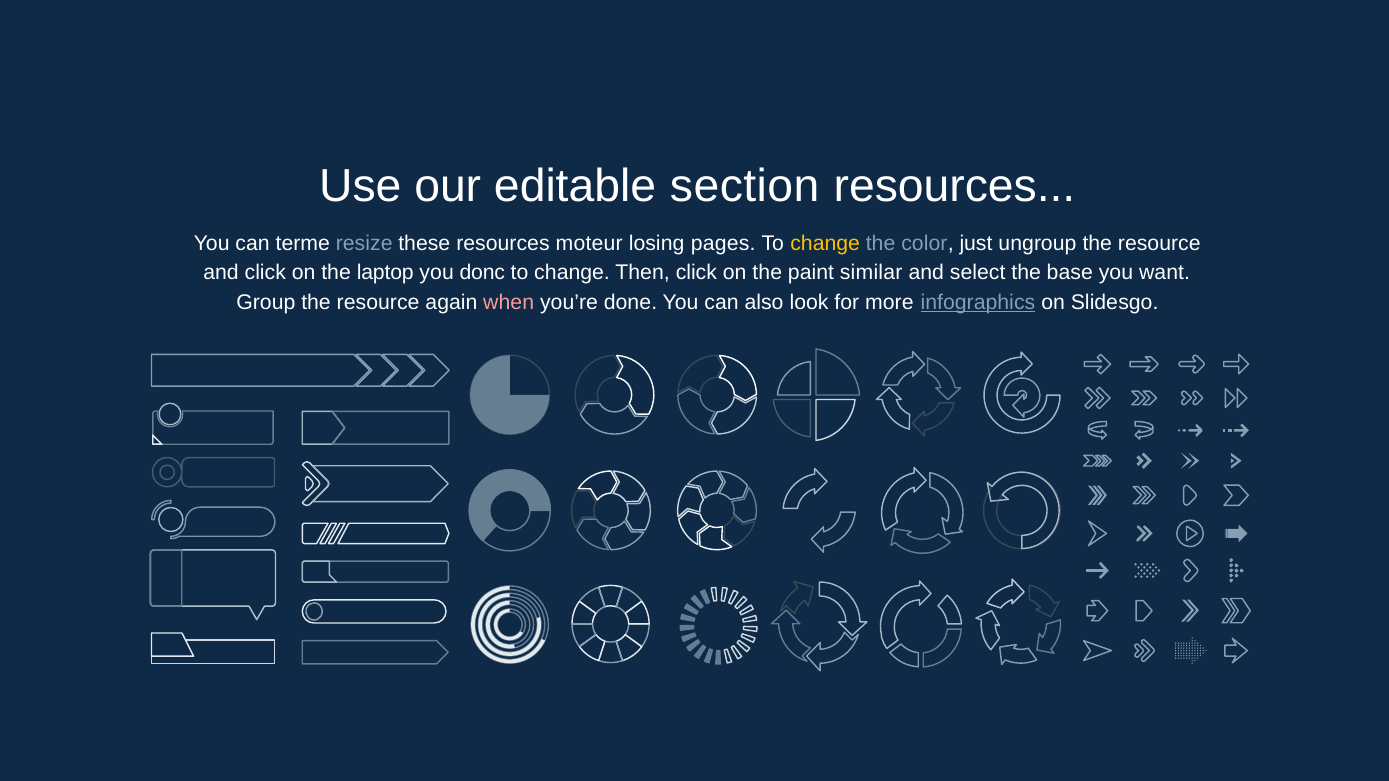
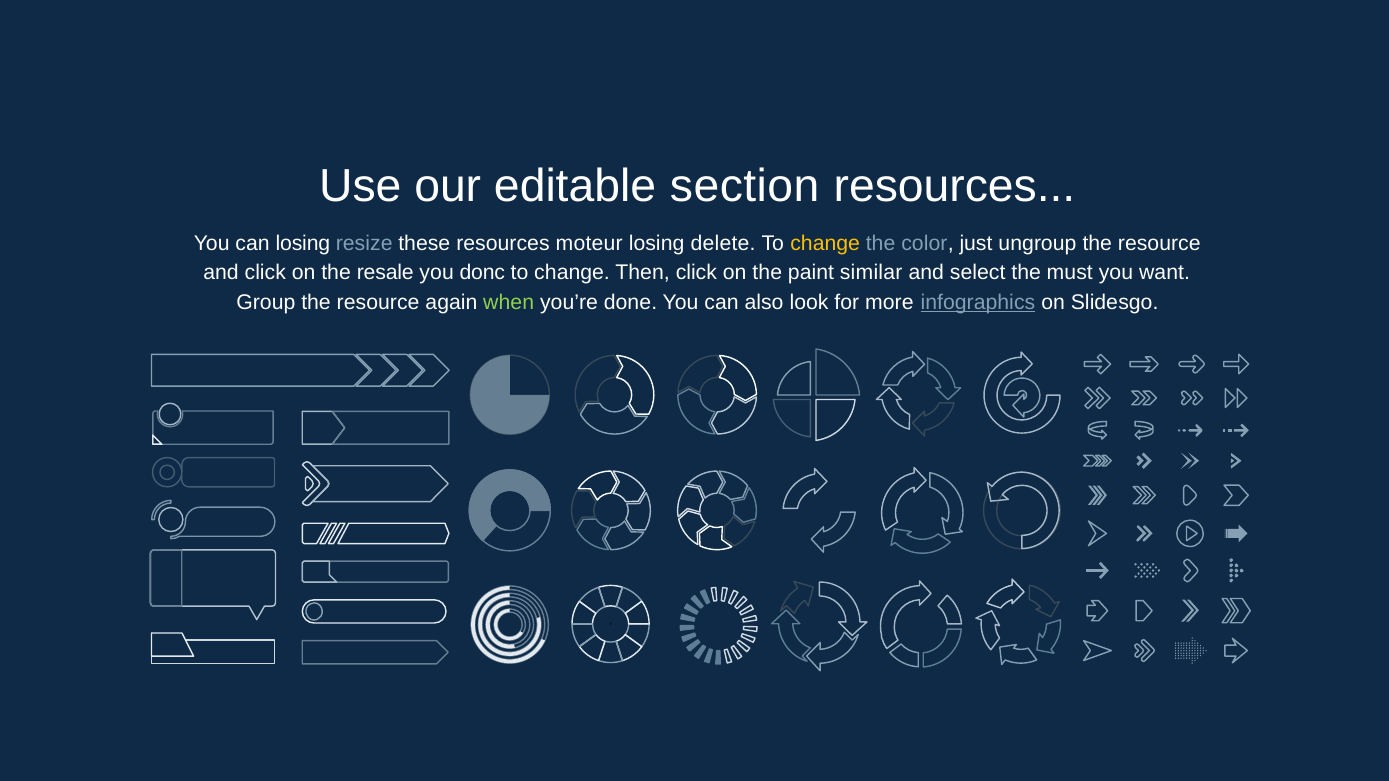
can terme: terme -> losing
pages: pages -> delete
laptop: laptop -> resale
base: base -> must
when colour: pink -> light green
